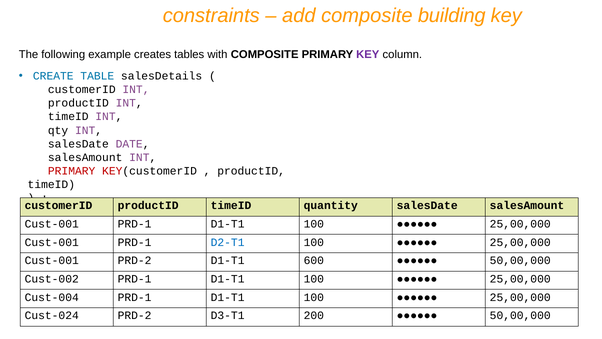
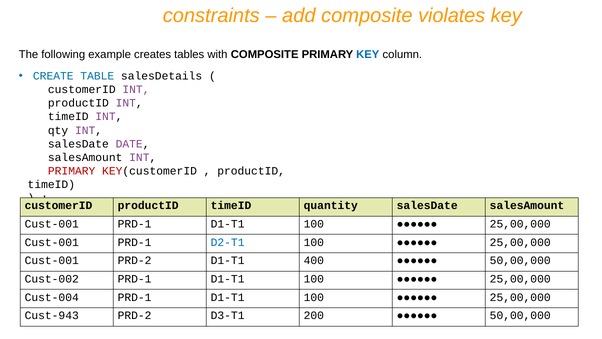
building: building -> violates
KEY at (368, 55) colour: purple -> blue
600: 600 -> 400
Cust-024: Cust-024 -> Cust-943
